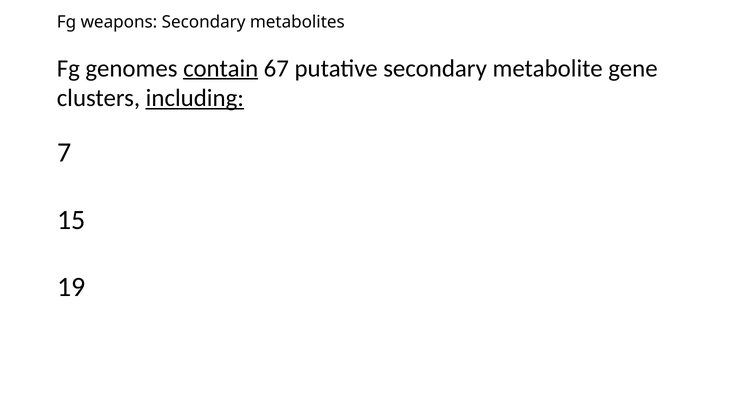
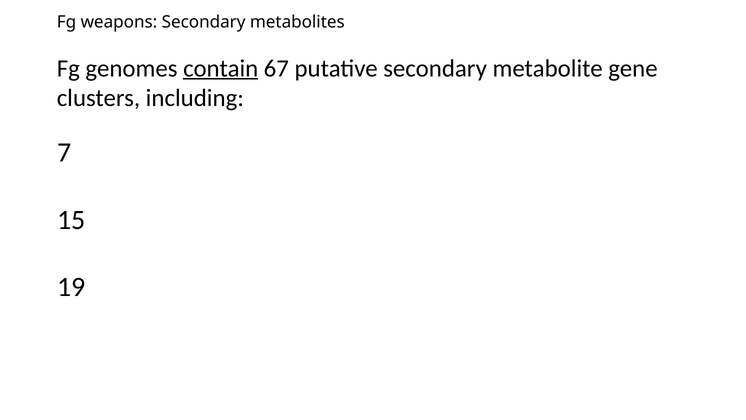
including underline: present -> none
